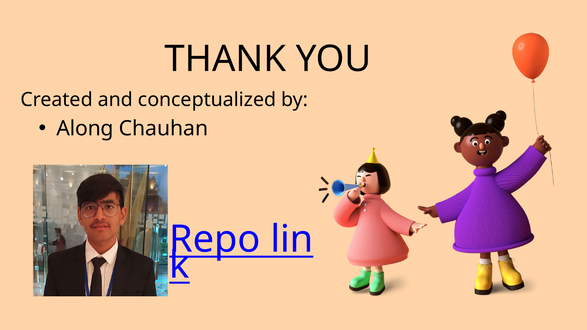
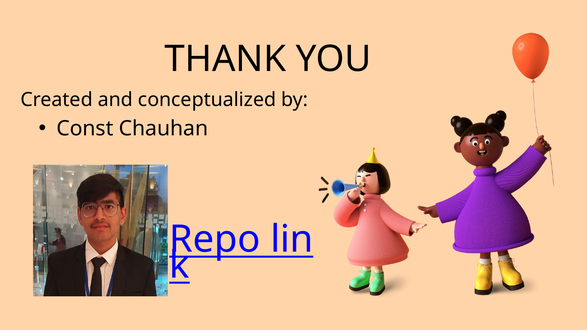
Along: Along -> Const
